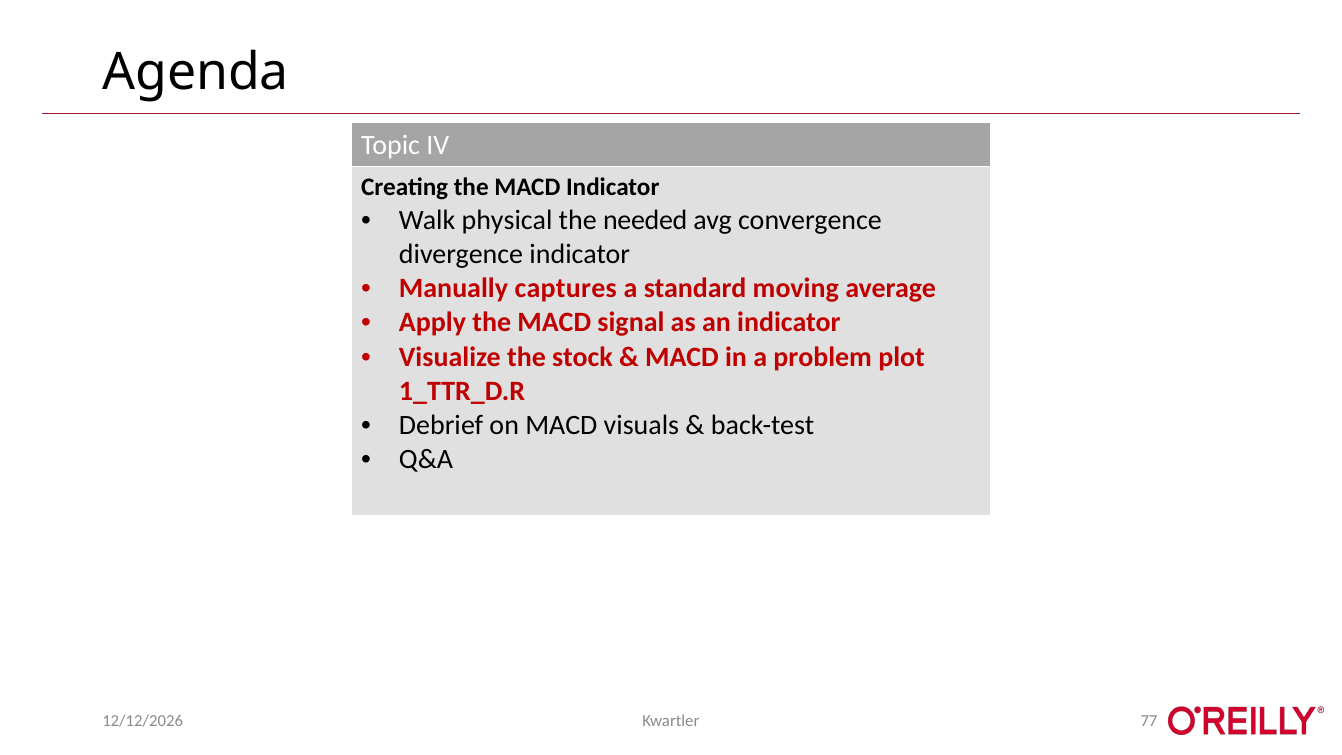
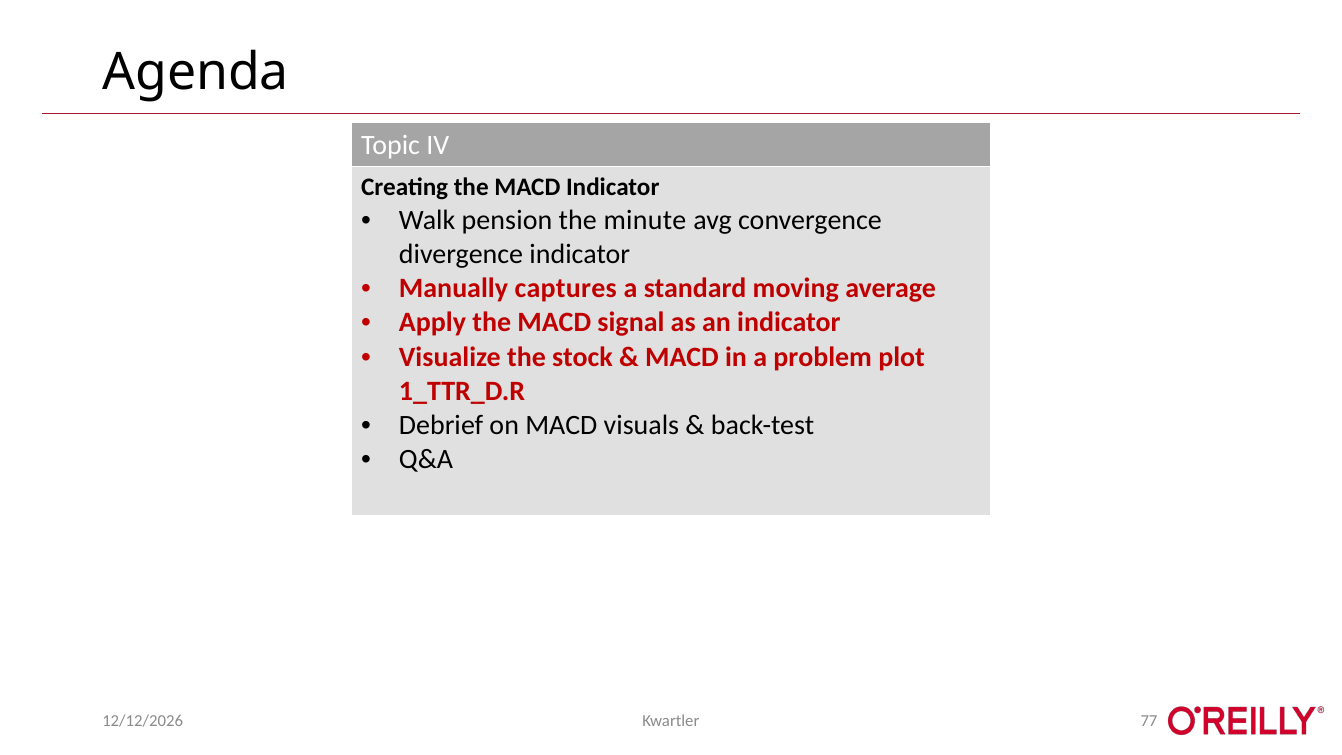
physical: physical -> pension
needed: needed -> minute
